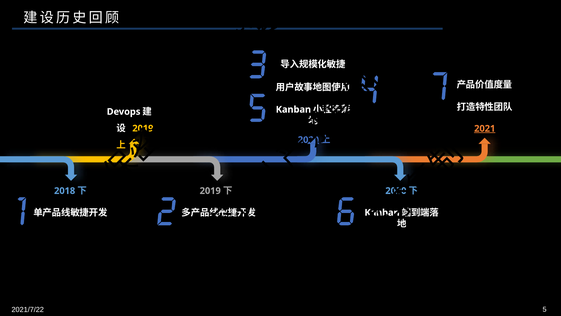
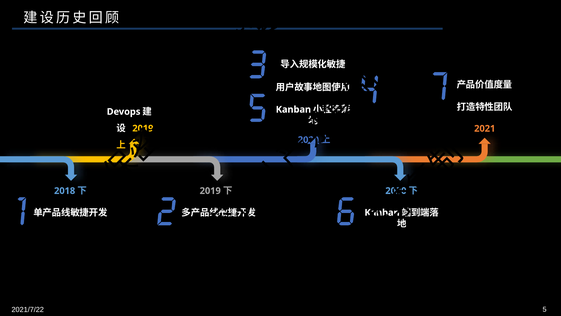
2021 underline: present -> none
